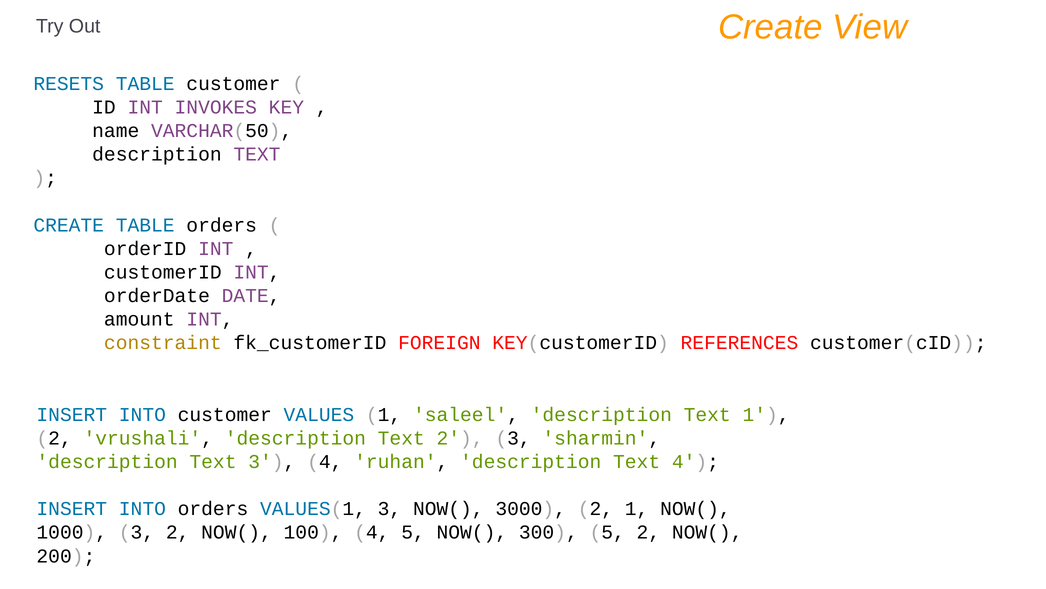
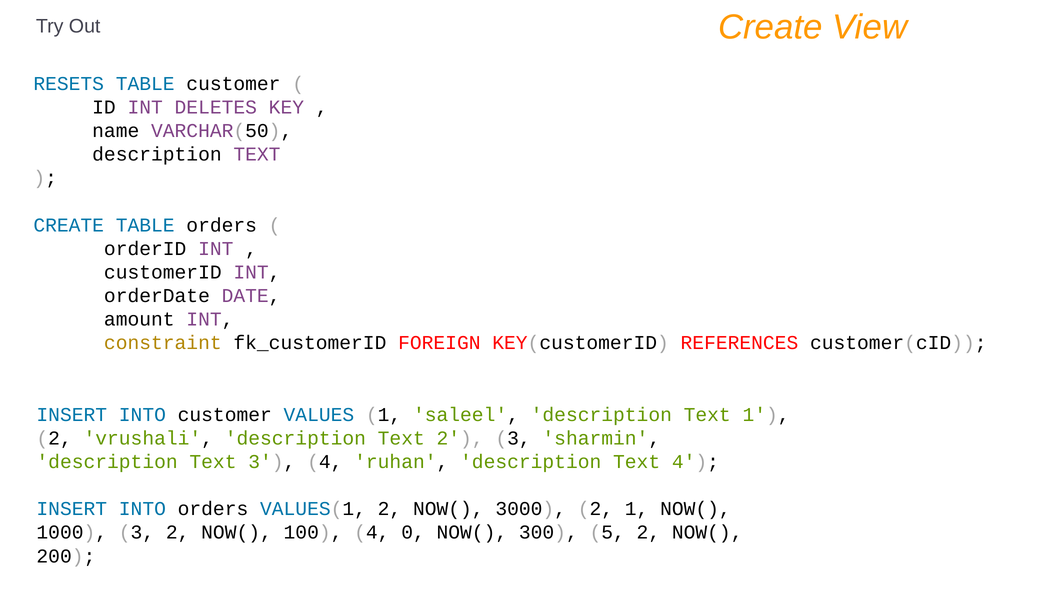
INVOKES: INVOKES -> DELETES
VALUES(1 3: 3 -> 2
4 5: 5 -> 0
